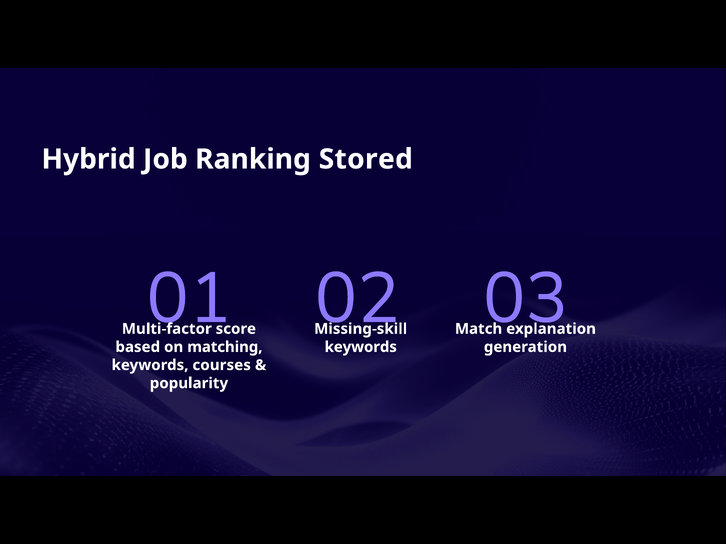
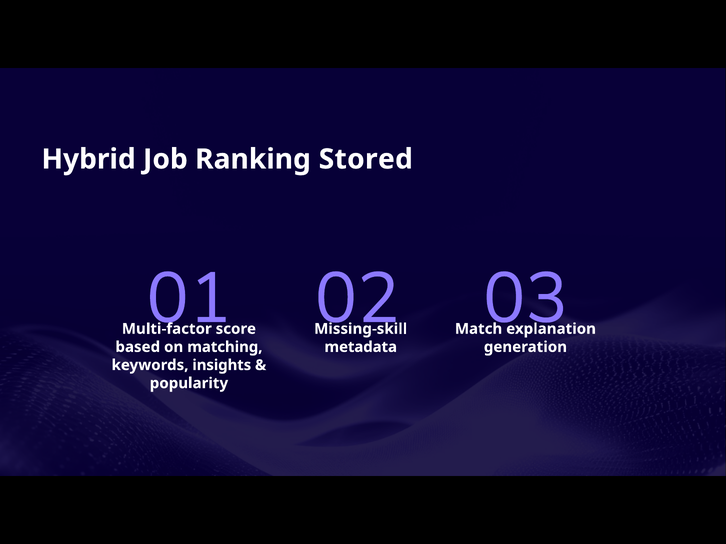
keywords at (361, 347): keywords -> metadata
courses: courses -> insights
